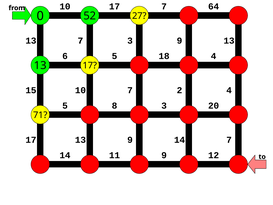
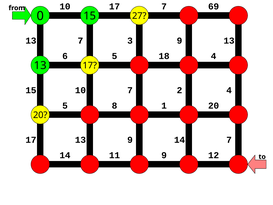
64: 64 -> 69
0 52: 52 -> 15
8 3: 3 -> 1
71 at (40, 115): 71 -> 20
